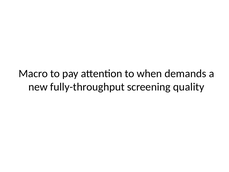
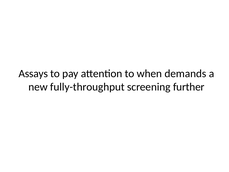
Macro: Macro -> Assays
quality: quality -> further
